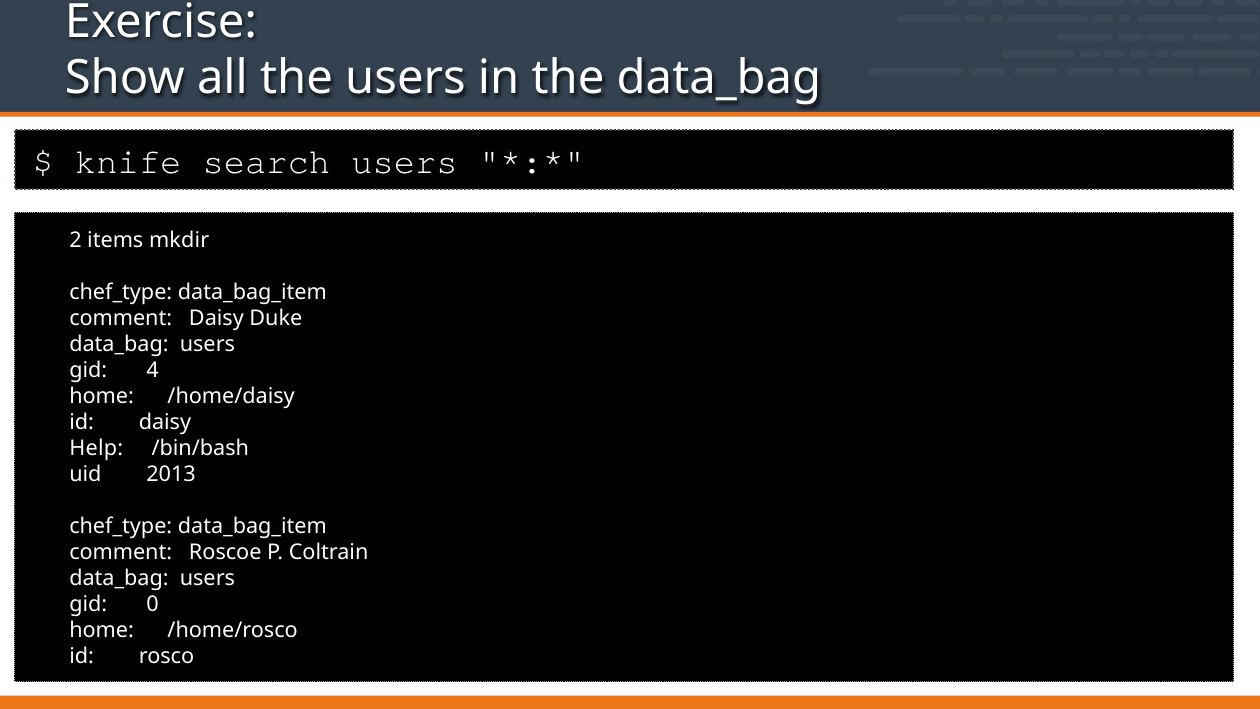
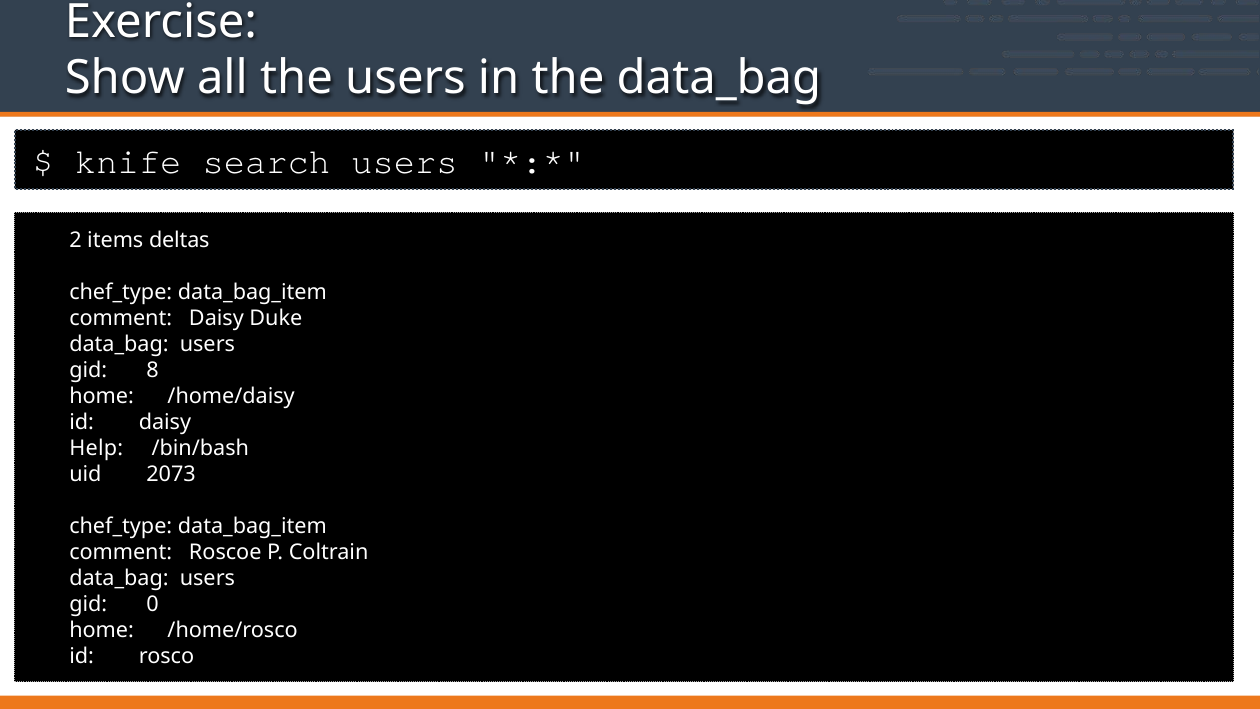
mkdir: mkdir -> deltas
4: 4 -> 8
2013: 2013 -> 2073
